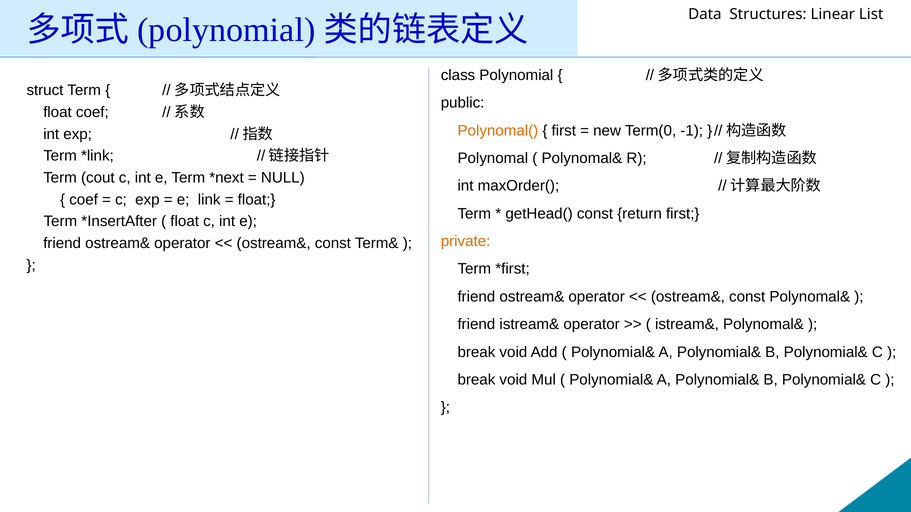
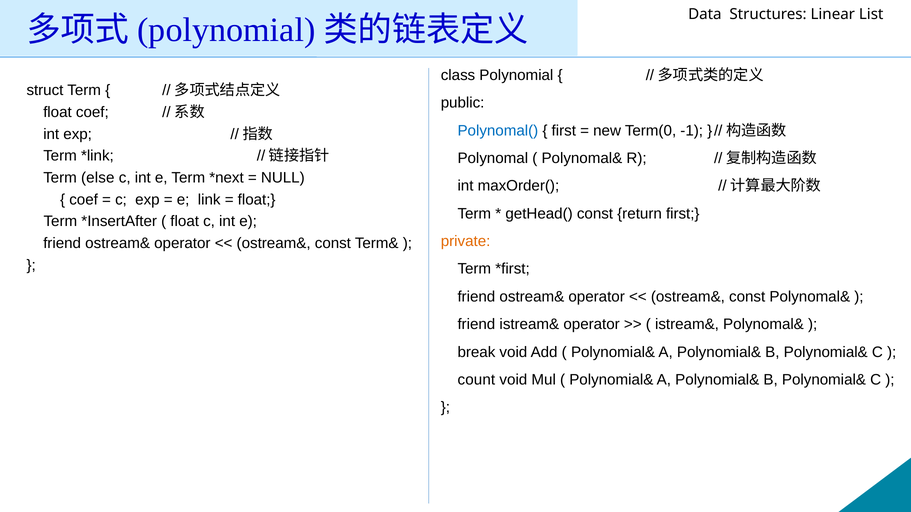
Polynomal( colour: orange -> blue
cout: cout -> else
break at (476, 380): break -> count
